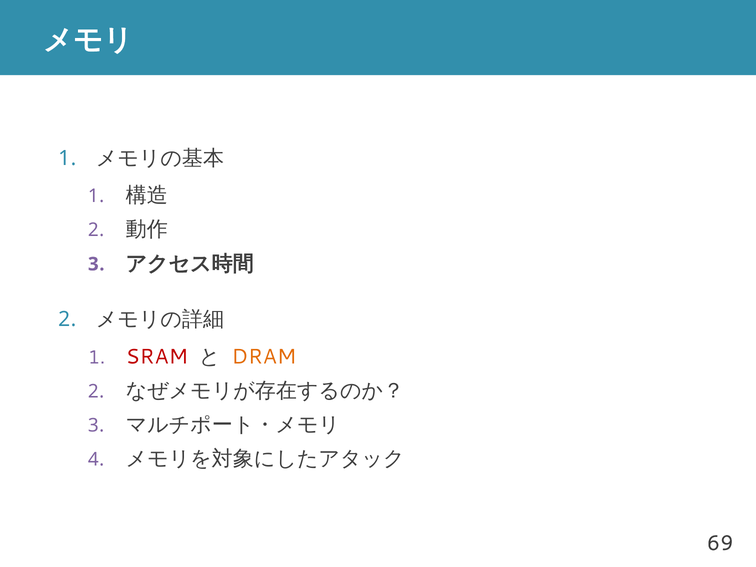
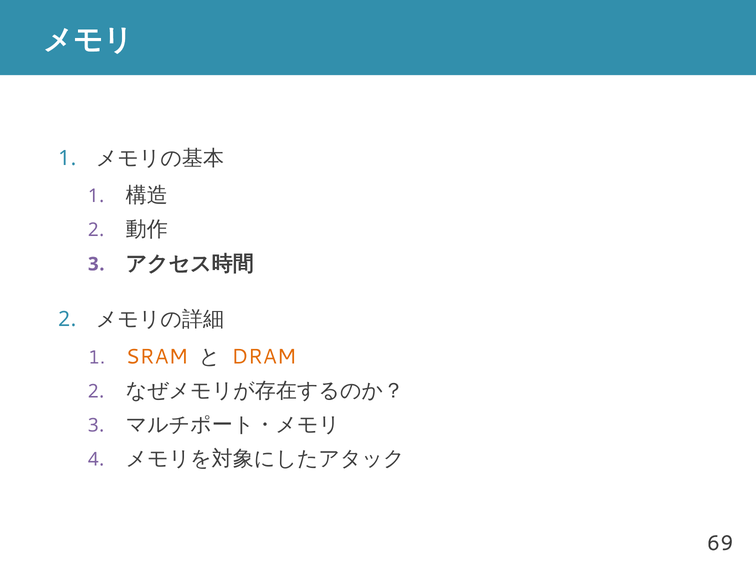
SRAM colour: red -> orange
